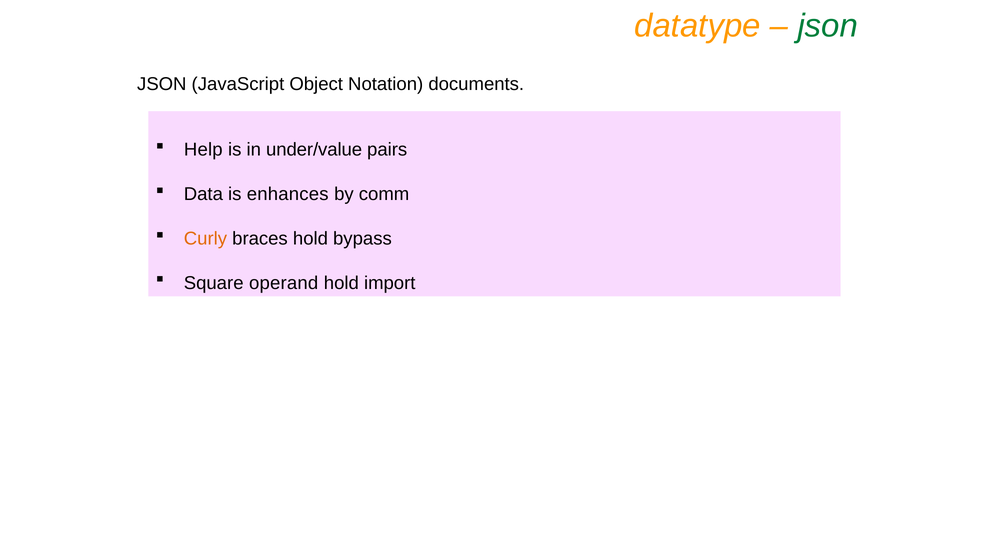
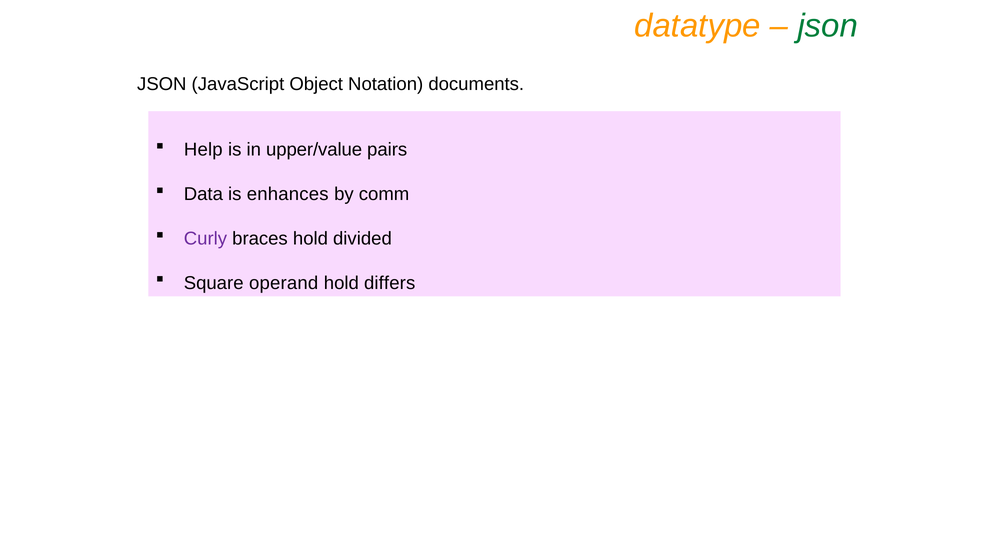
under/value: under/value -> upper/value
Curly colour: orange -> purple
bypass: bypass -> divided
import: import -> differs
